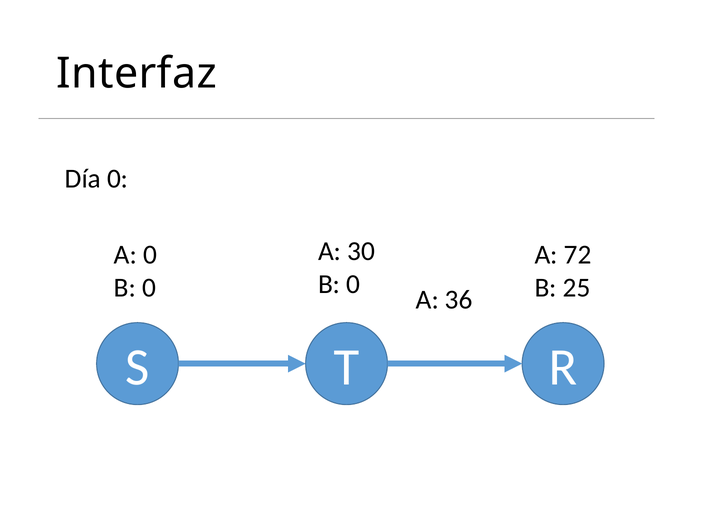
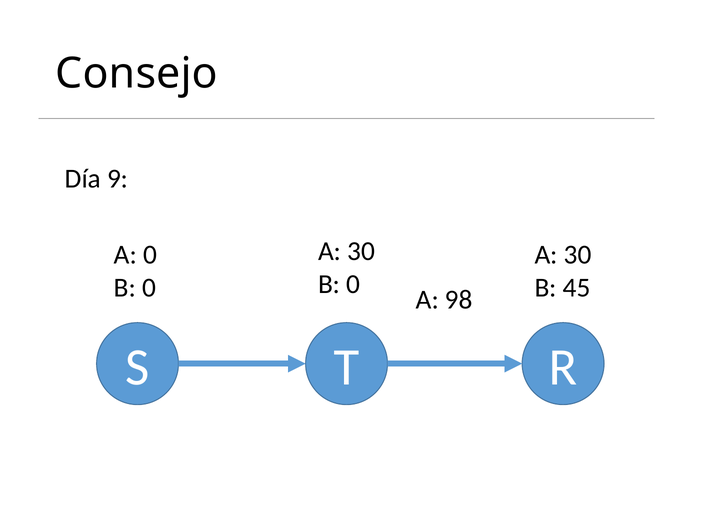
Interfaz: Interfaz -> Consejo
Día 0: 0 -> 9
72 at (578, 254): 72 -> 30
25: 25 -> 45
36: 36 -> 98
